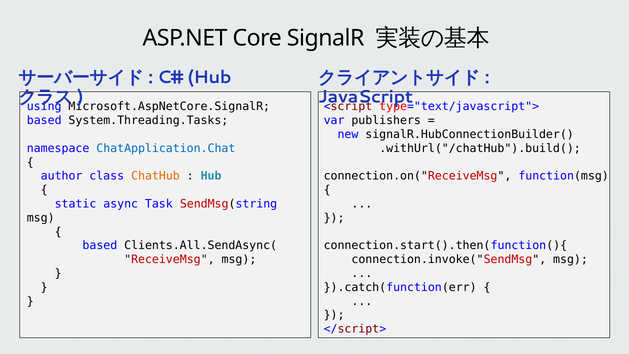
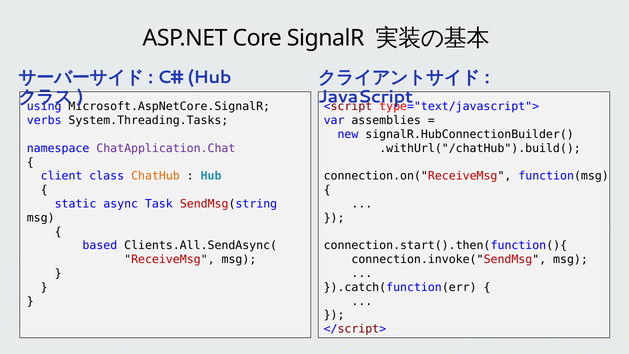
based at (44, 120): based -> verbs
publishers: publishers -> assemblies
ChatApplication.Chat colour: blue -> purple
author: author -> client
